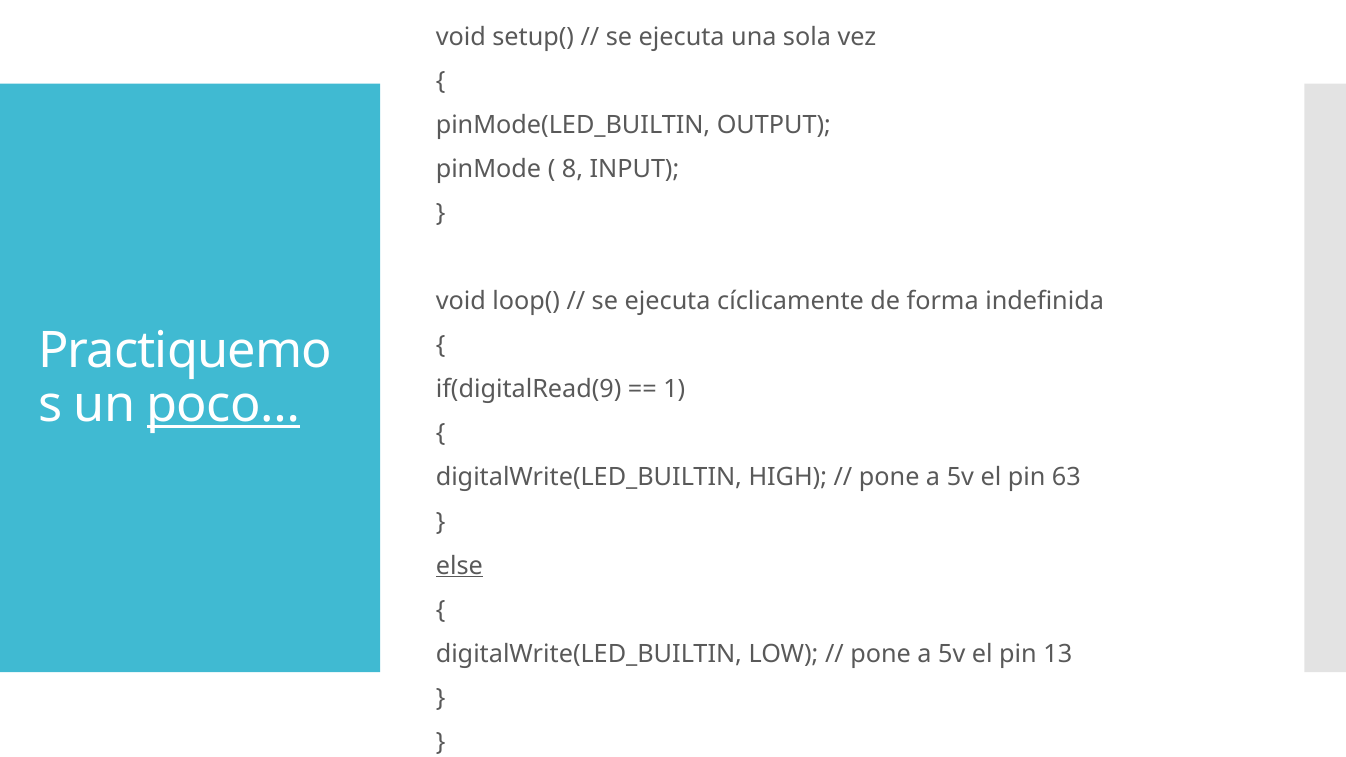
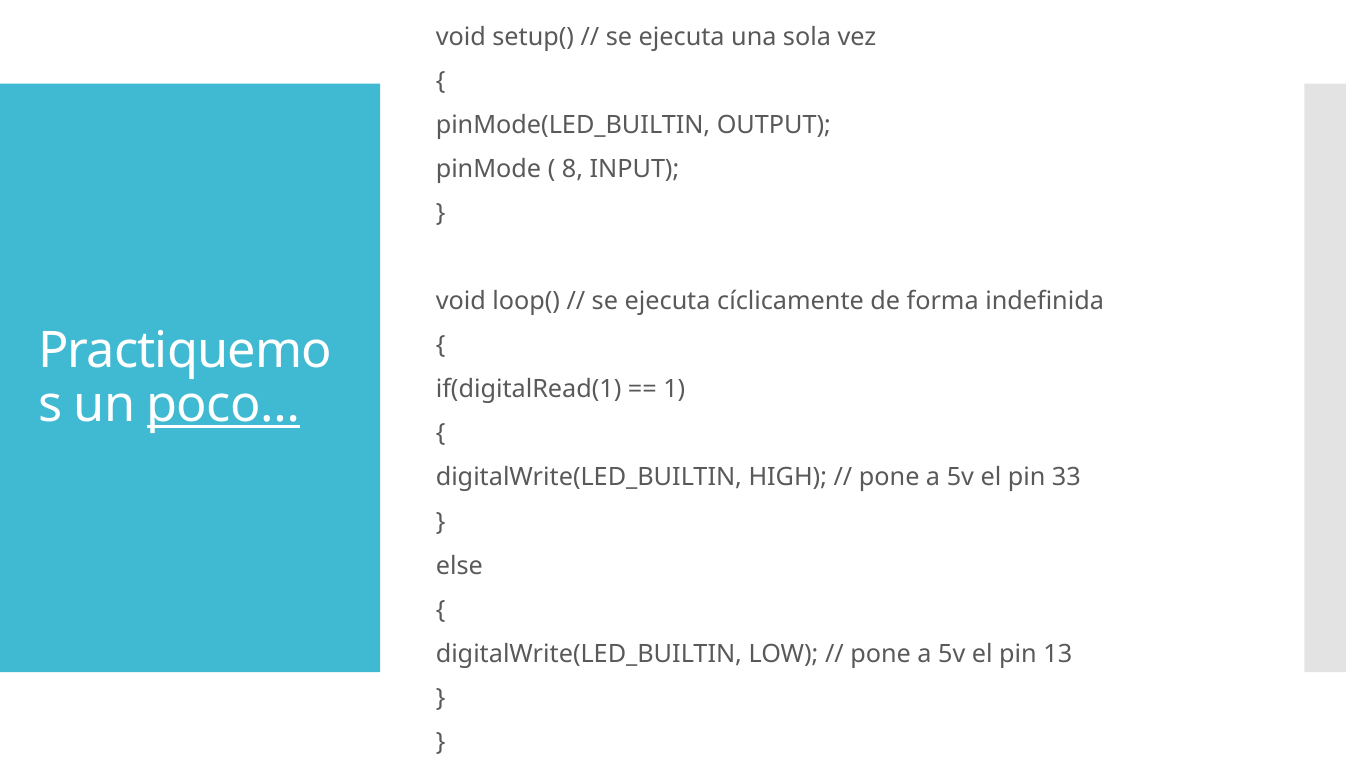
if(digitalRead(9: if(digitalRead(9 -> if(digitalRead(1
63: 63 -> 33
else underline: present -> none
